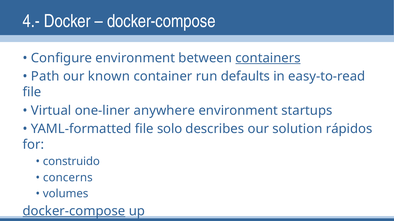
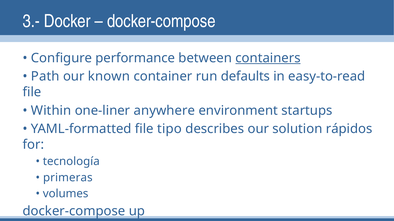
4.-: 4.- -> 3.-
Configure environment: environment -> performance
Virtual: Virtual -> Within
solo: solo -> tipo
construido: construido -> tecnología
concerns: concerns -> primeras
docker-compose at (74, 212) underline: present -> none
